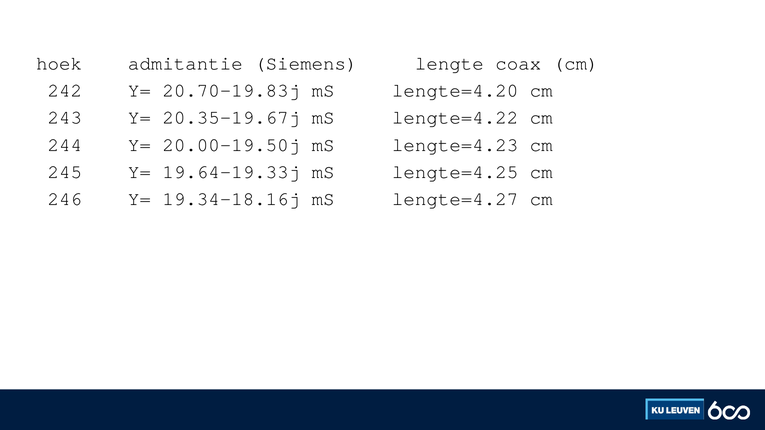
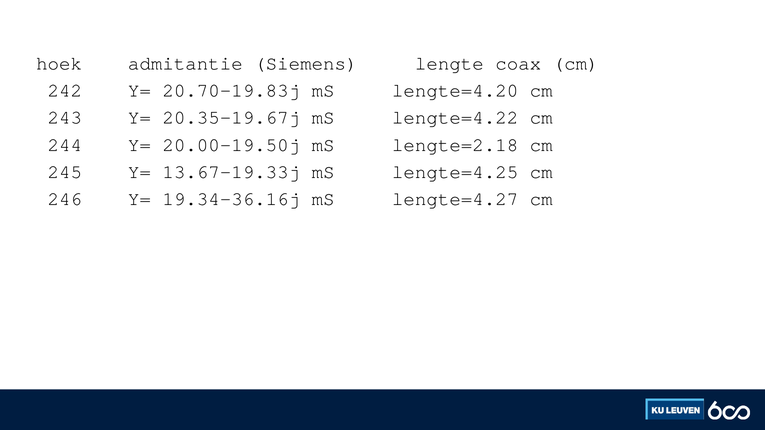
lengte=4.23: lengte=4.23 -> lengte=2.18
19.64-19.33j: 19.64-19.33j -> 13.67-19.33j
19.34-18.16j: 19.34-18.16j -> 19.34-36.16j
